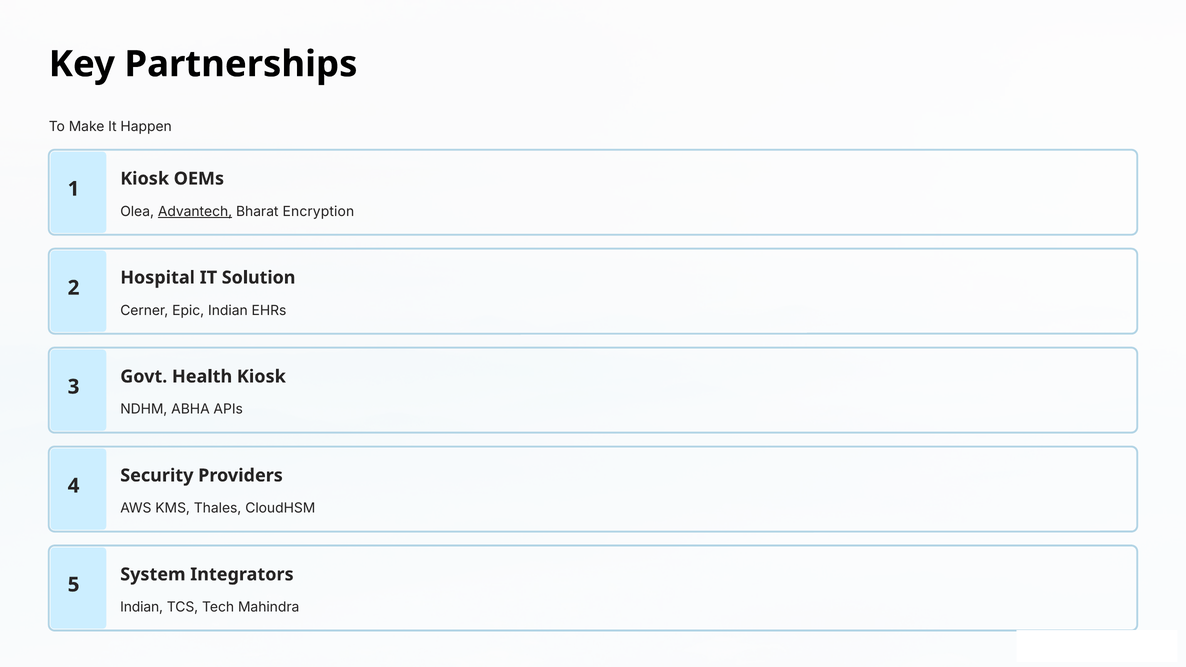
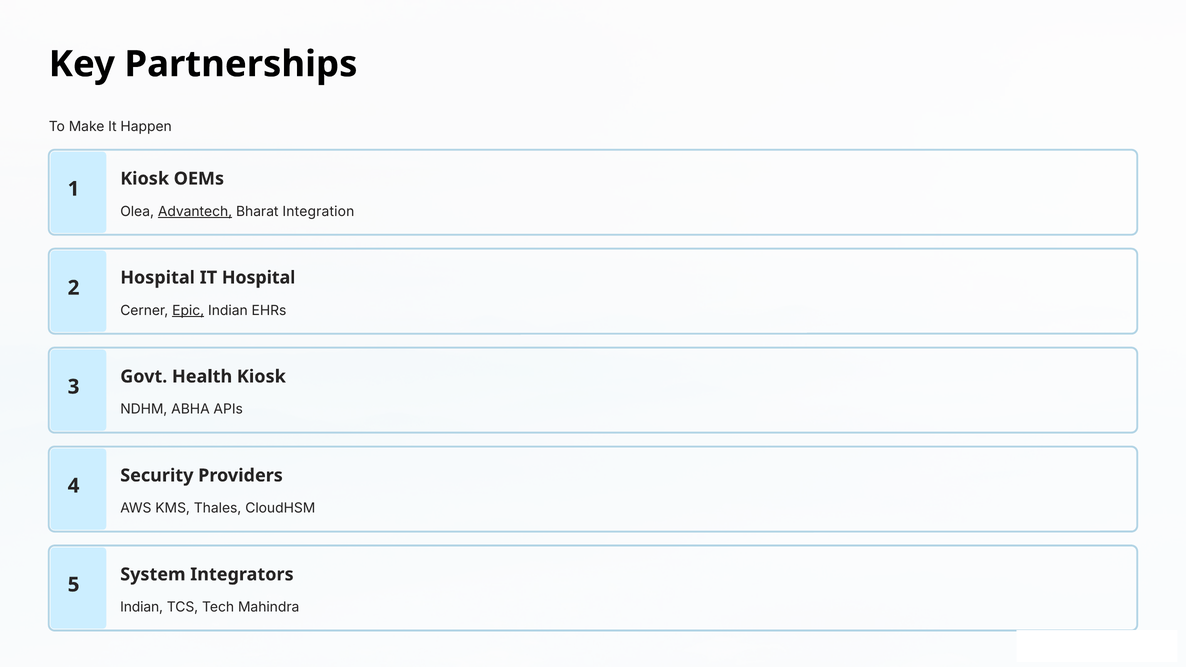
Encryption: Encryption -> Integration
IT Solution: Solution -> Hospital
Epic underline: none -> present
